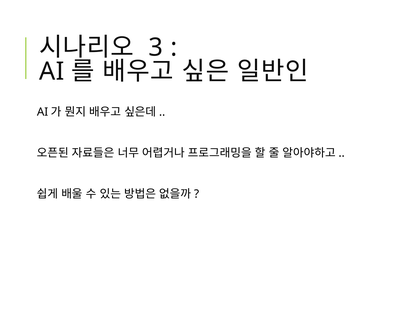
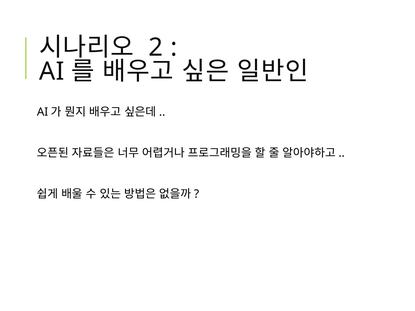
3: 3 -> 2
